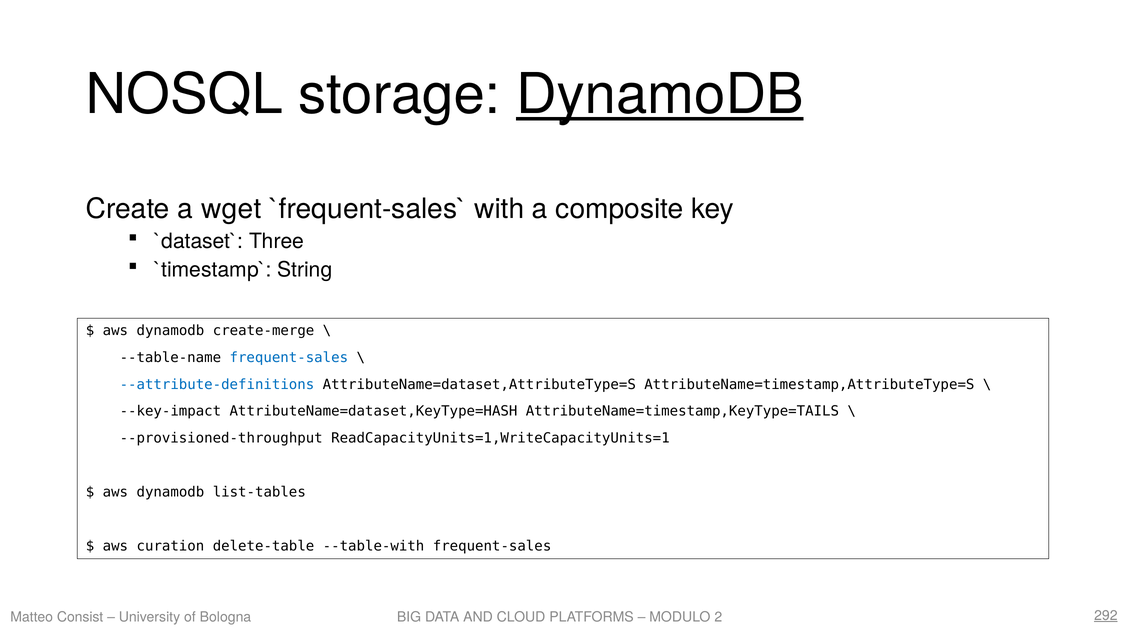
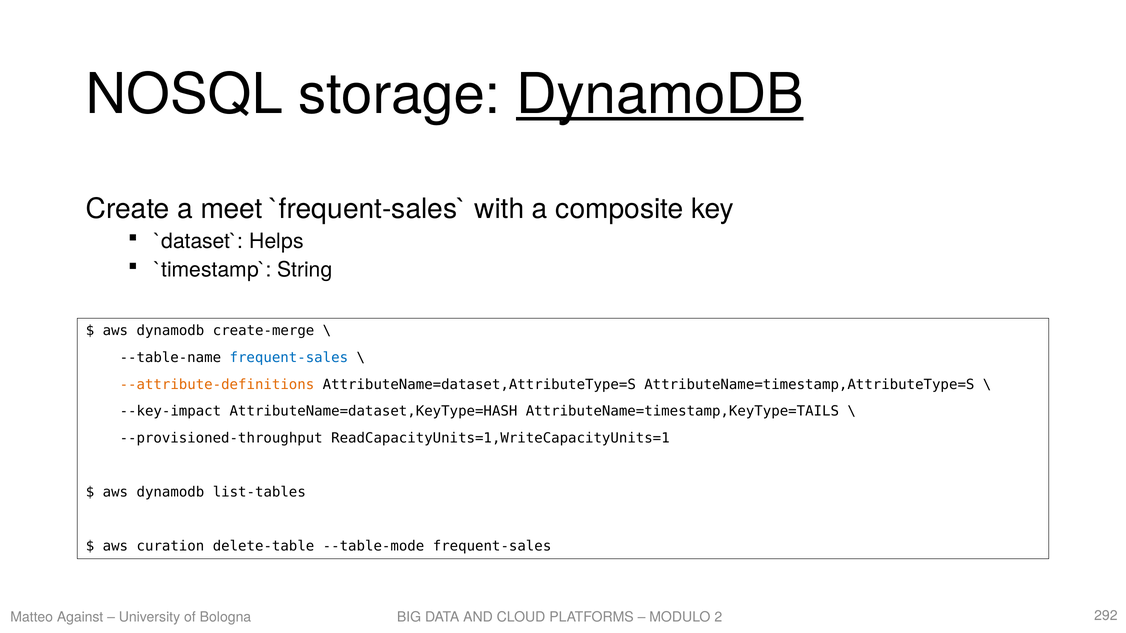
wget: wget -> meet
Three: Three -> Helps
--attribute-definitions colour: blue -> orange
--table-with: --table-with -> --table-mode
Consist: Consist -> Against
292 underline: present -> none
